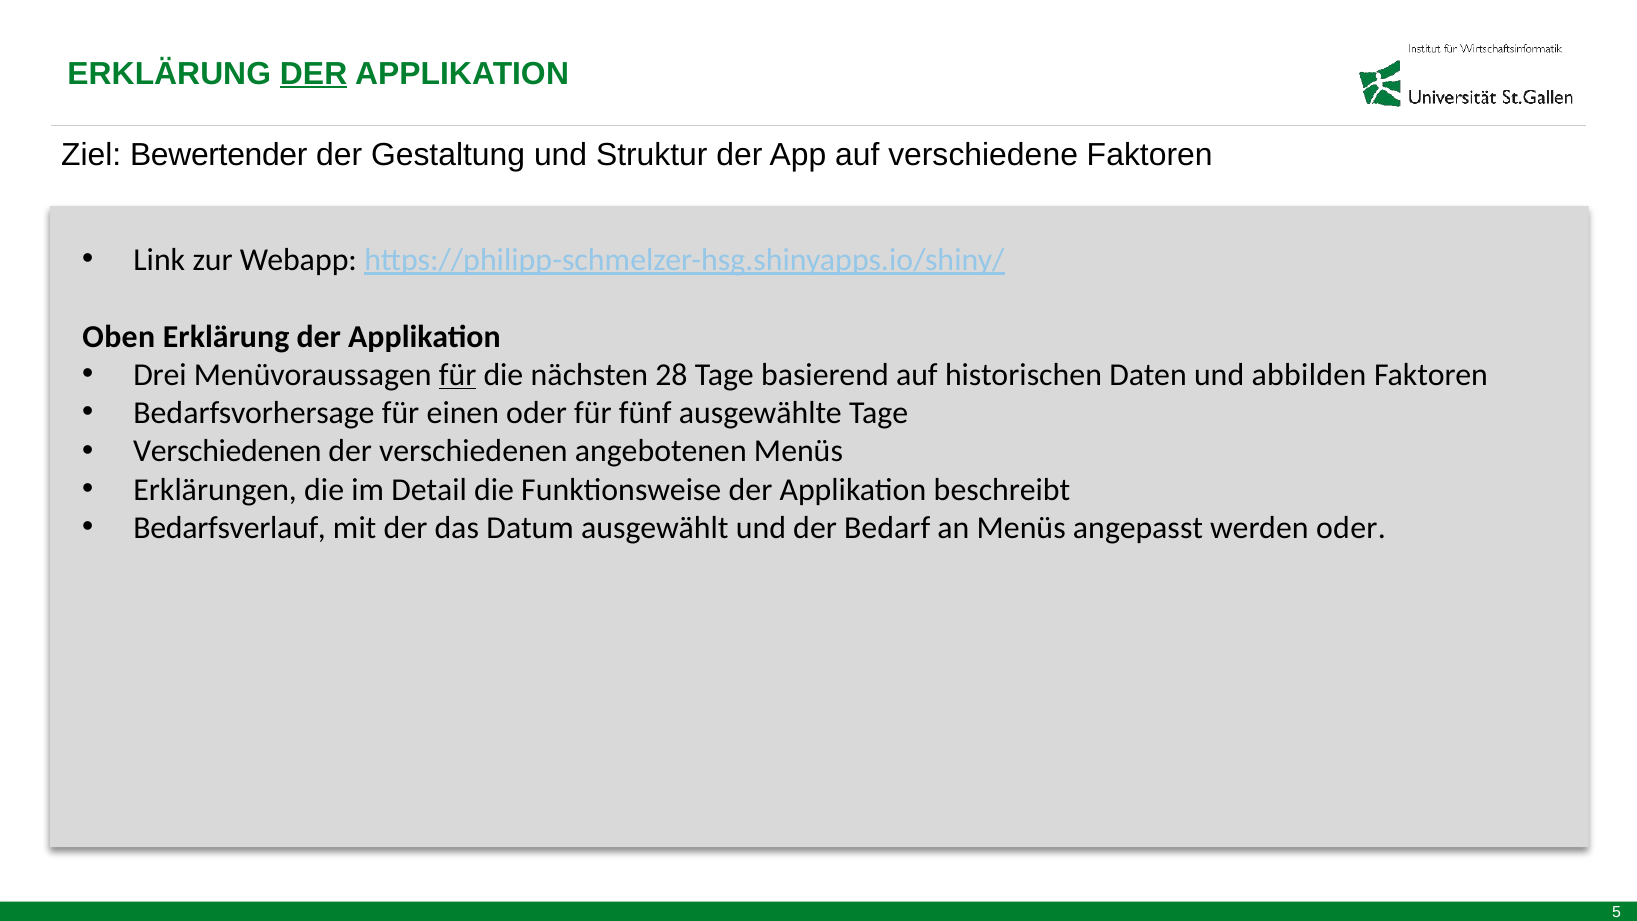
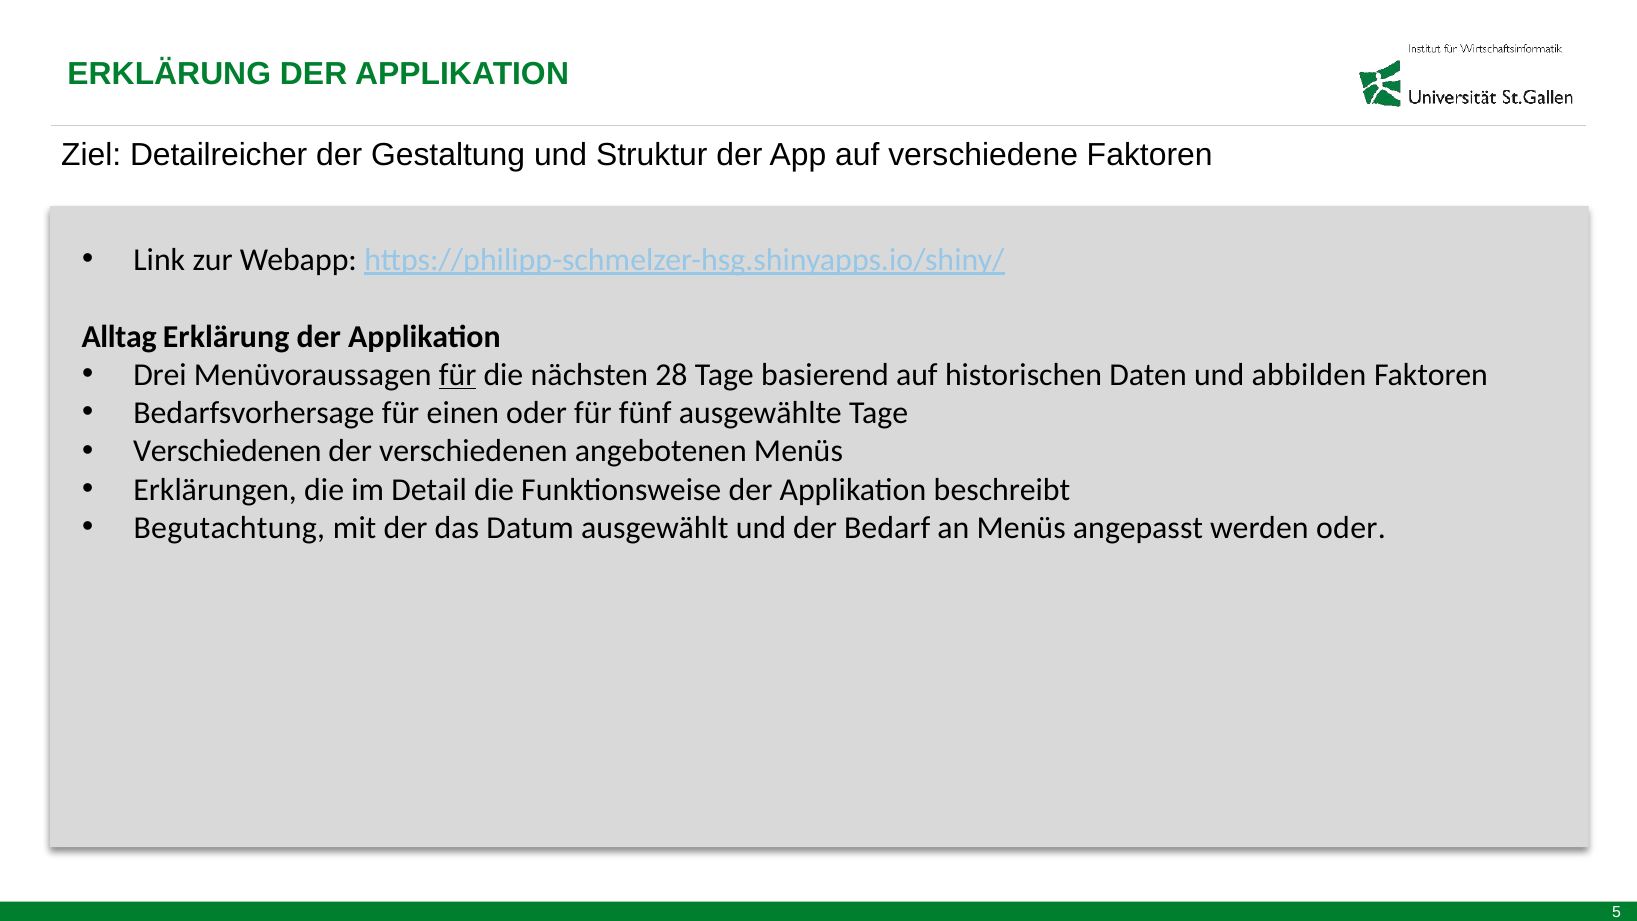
DER at (314, 74) underline: present -> none
Bewertender: Bewertender -> Detailreicher
Oben: Oben -> Alltag
Bedarfsverlauf: Bedarfsverlauf -> Begutachtung
